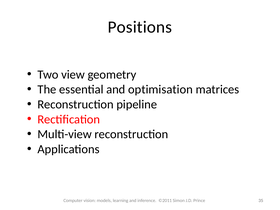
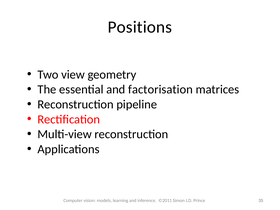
optimisation: optimisation -> factorisation
